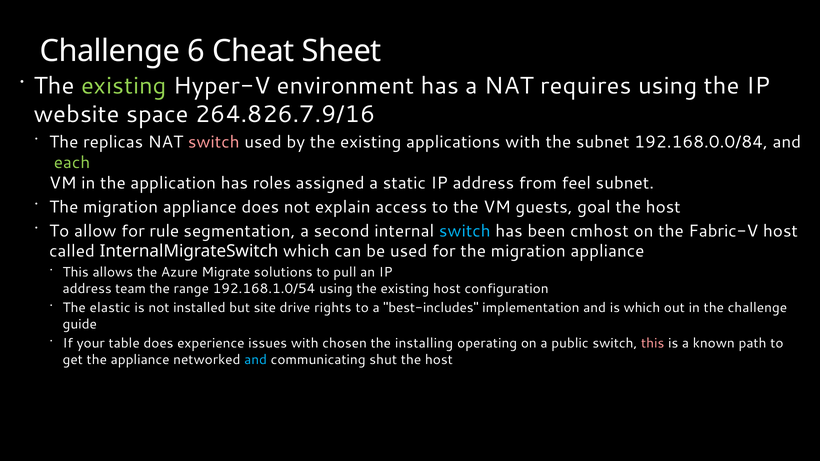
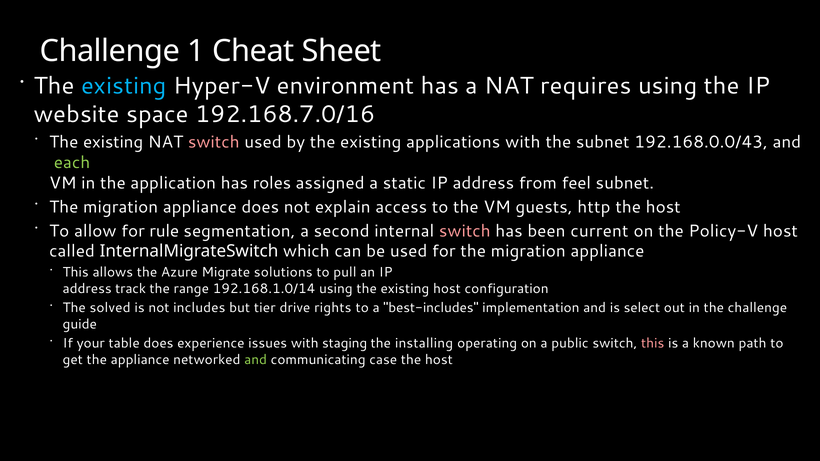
6: 6 -> 1
existing at (124, 86) colour: light green -> light blue
264.826.7.9/16: 264.826.7.9/16 -> 192.168.7.0/16
replicas at (113, 142): replicas -> existing
192.168.0.0/84: 192.168.0.0/84 -> 192.168.0.0/43
goal: goal -> http
switch at (465, 231) colour: light blue -> pink
cmhost: cmhost -> current
Fabric-V: Fabric-V -> Policy-V
team: team -> track
192.168.1.0/54: 192.168.1.0/54 -> 192.168.1.0/14
elastic: elastic -> solved
installed: installed -> includes
site: site -> tier
is which: which -> select
chosen: chosen -> staging
and at (256, 360) colour: light blue -> light green
shut: shut -> case
